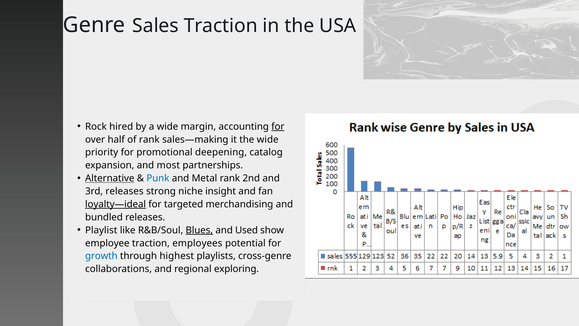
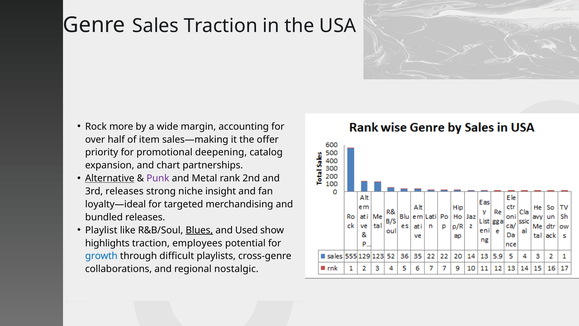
hired: hired -> more
for at (278, 126) underline: present -> none
of rank: rank -> item
the wide: wide -> offer
most: most -> chart
Punk colour: blue -> purple
loyalty—ideal underline: present -> none
employee: employee -> highlights
highest: highest -> difficult
exploring: exploring -> nostalgic
